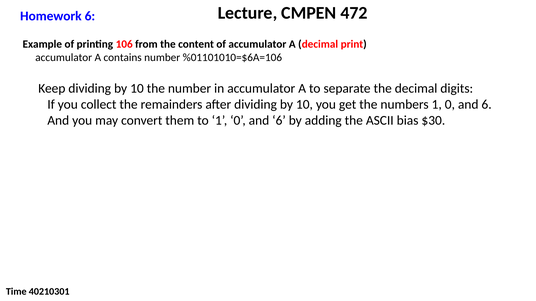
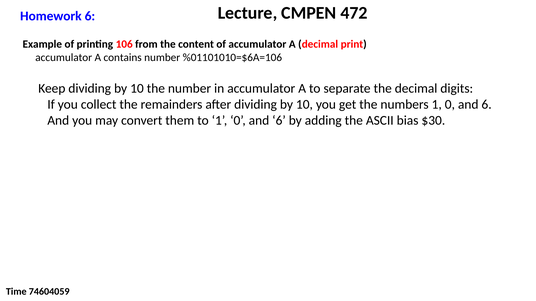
40210301: 40210301 -> 74604059
